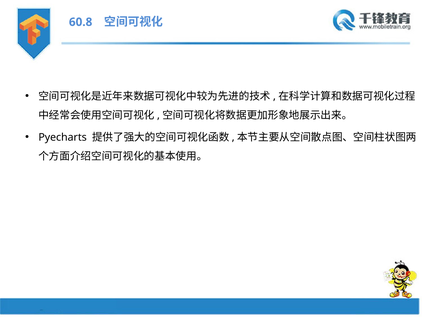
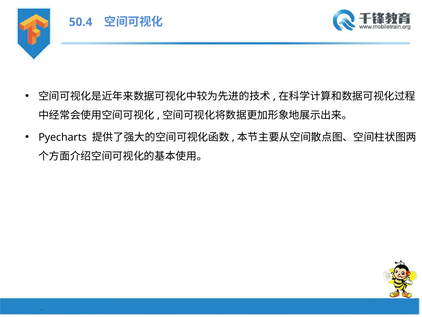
60.8: 60.8 -> 50.4
